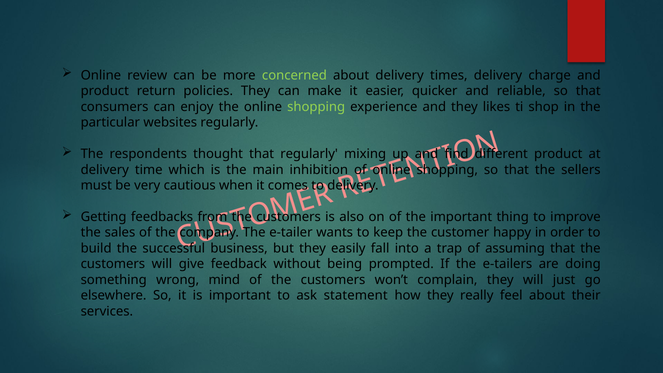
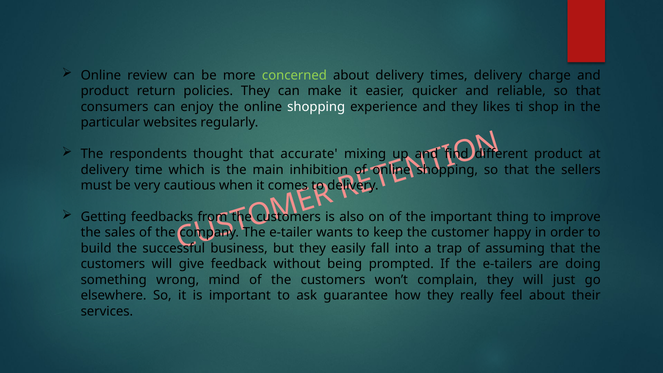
shopping at (316, 107) colour: light green -> white
that regularly: regularly -> accurate
statement: statement -> guarantee
